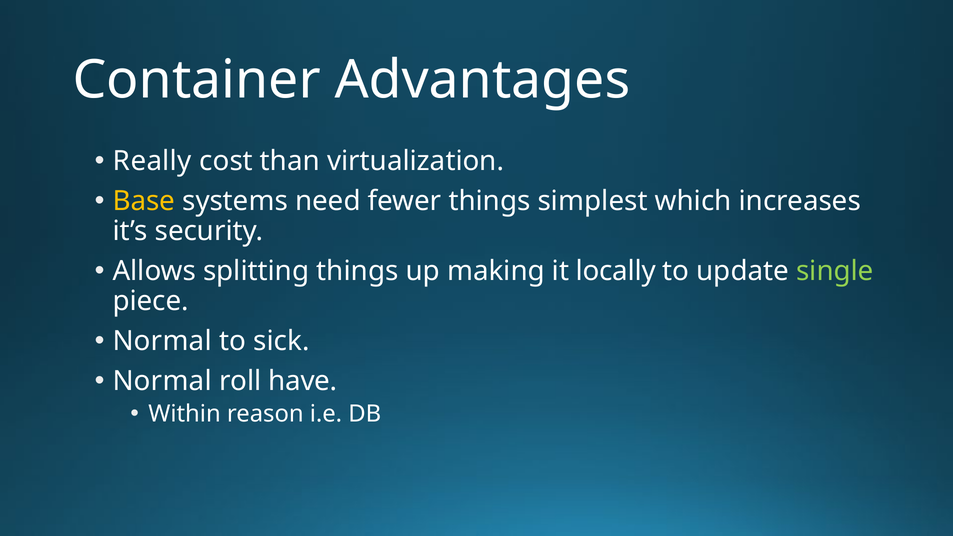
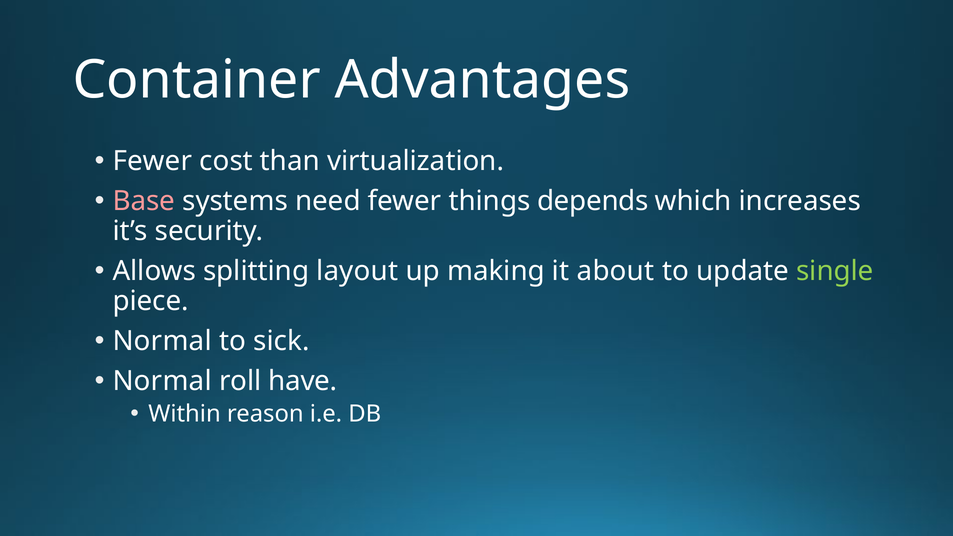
Really at (152, 161): Really -> Fewer
Base colour: yellow -> pink
simplest: simplest -> depends
splitting things: things -> layout
locally: locally -> about
